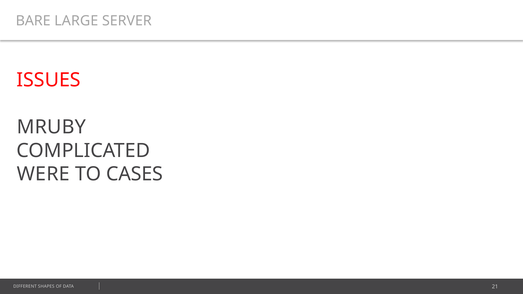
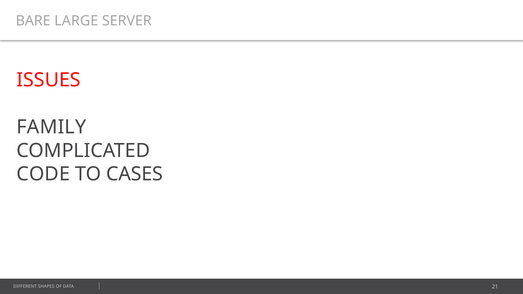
MRUBY: MRUBY -> FAMILY
WERE: WERE -> CODE
